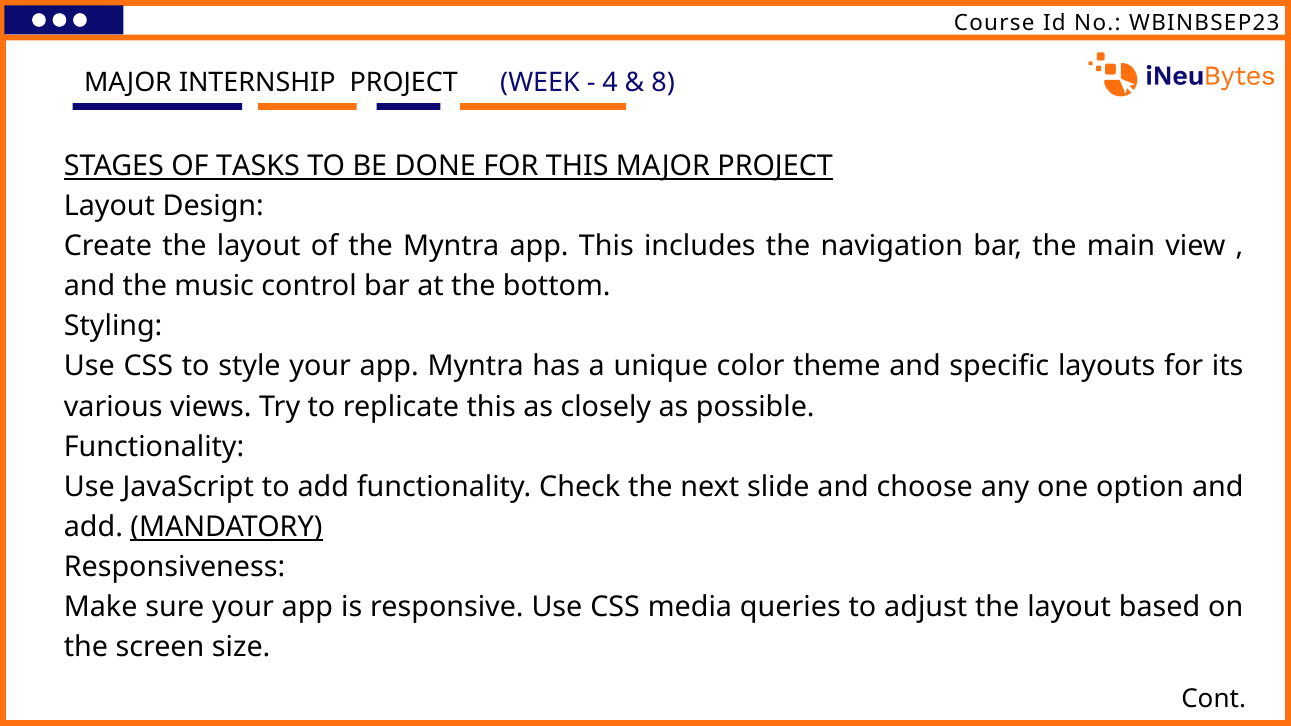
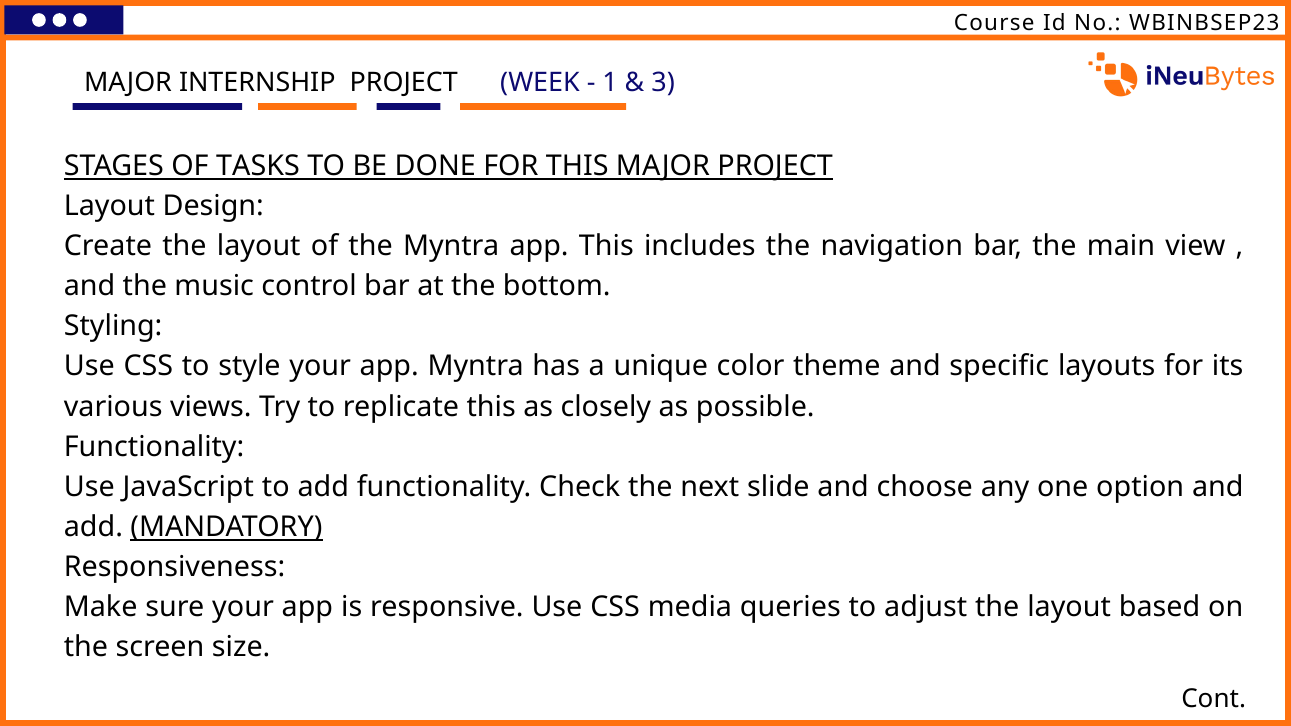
4: 4 -> 1
8: 8 -> 3
